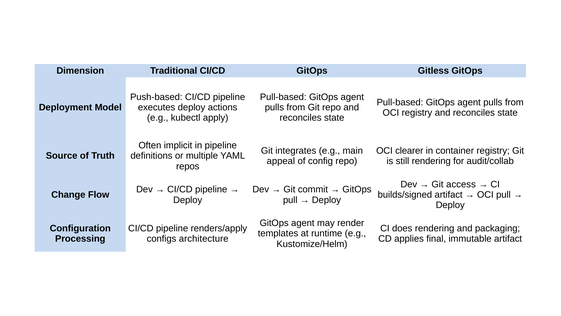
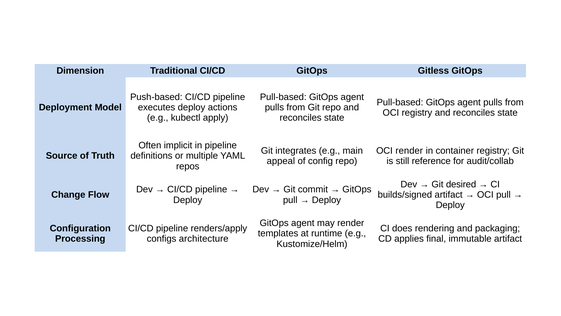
OCI clearer: clearer -> render
still rendering: rendering -> reference
access: access -> desired
